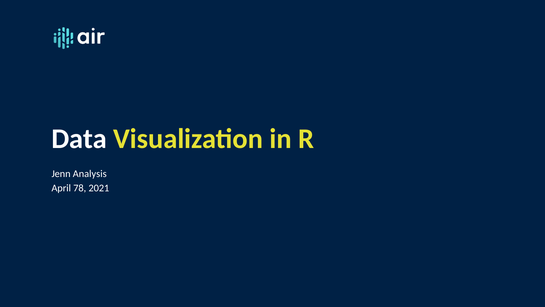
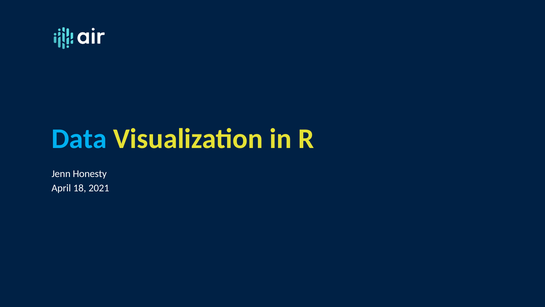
Data colour: white -> light blue
Analysis: Analysis -> Honesty
78: 78 -> 18
